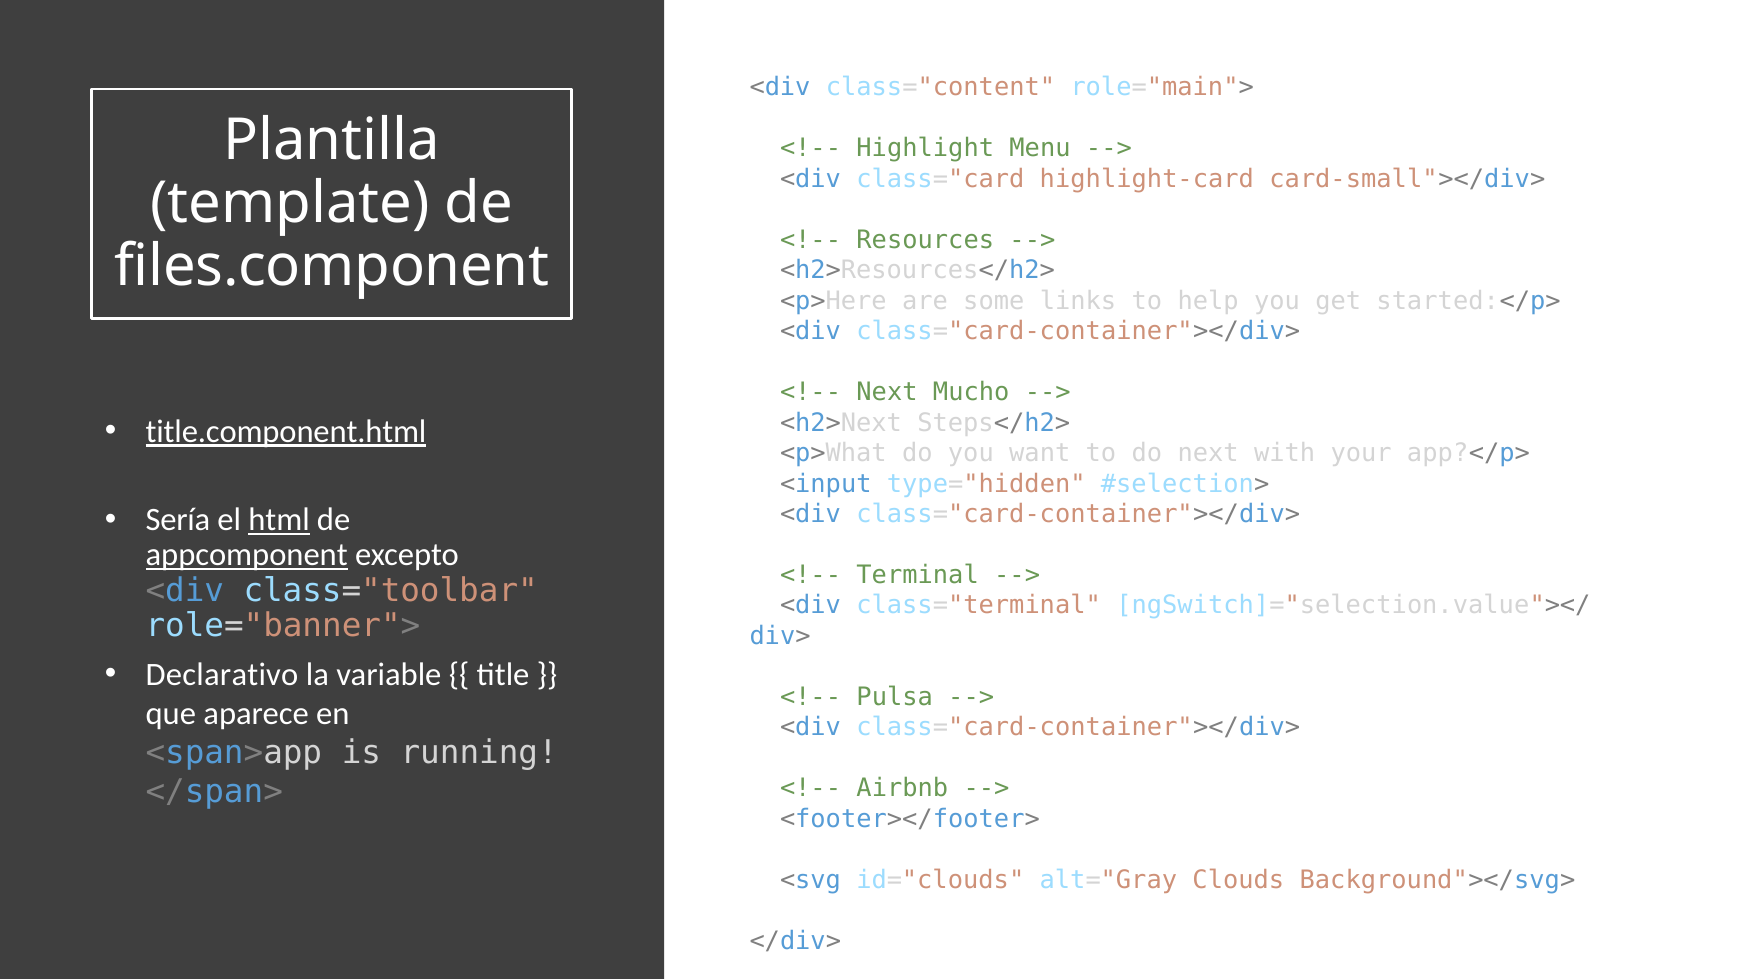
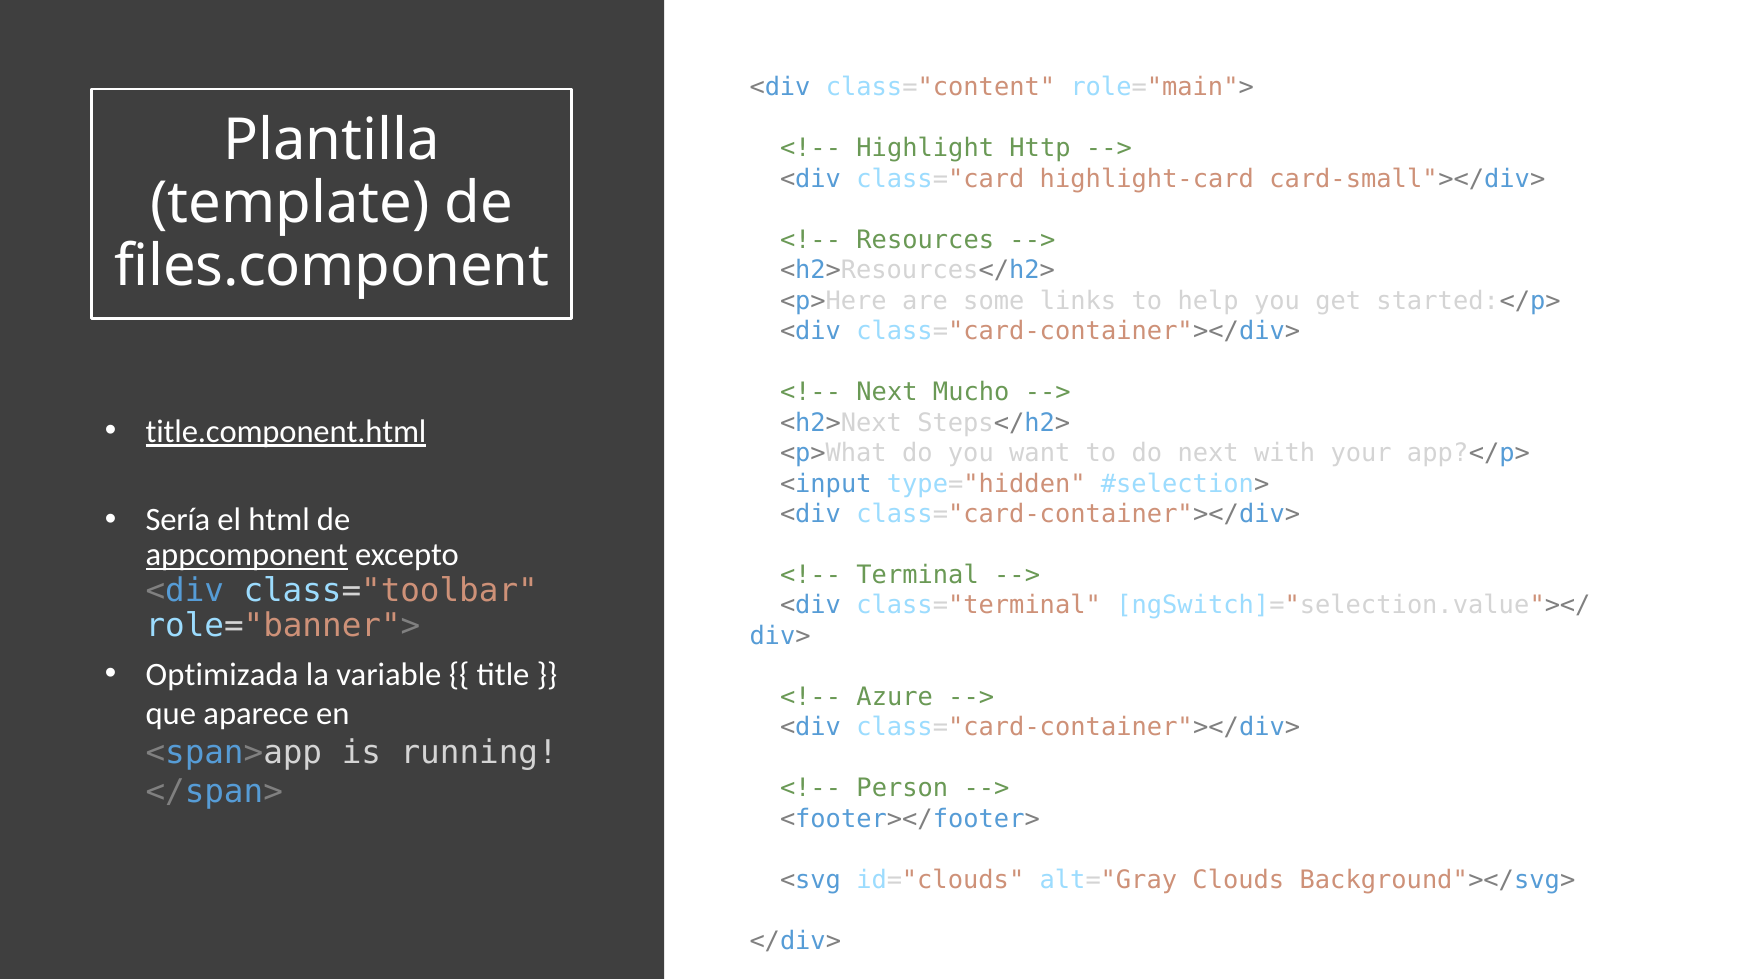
Menu: Menu -> Http
html underline: present -> none
Declarativo: Declarativo -> Optimizada
Pulsa: Pulsa -> Azure
Airbnb: Airbnb -> Person
